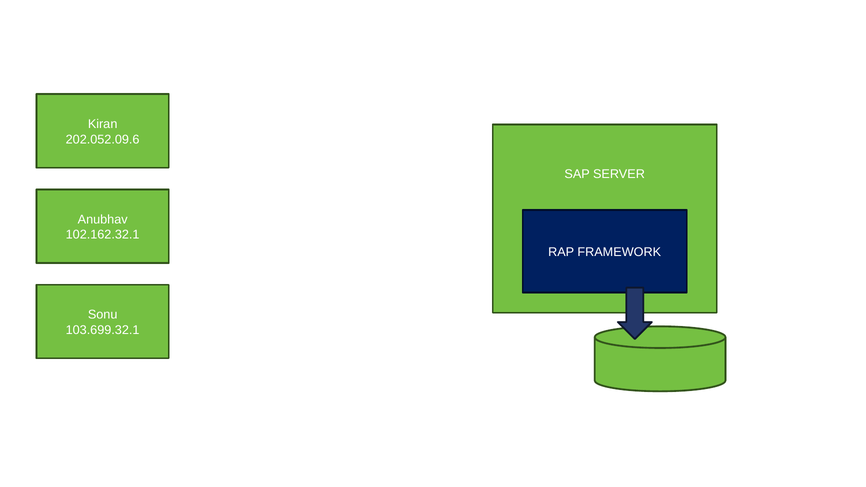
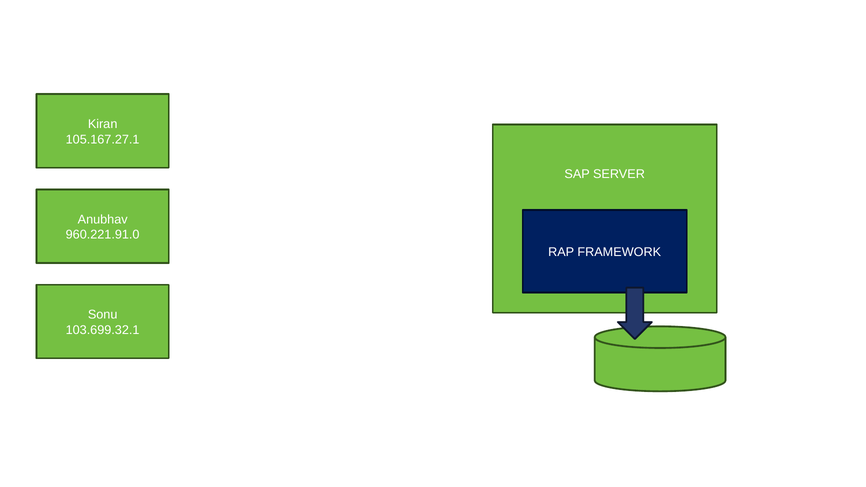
202.052.09.6: 202.052.09.6 -> 105.167.27.1
102.162.32.1: 102.162.32.1 -> 960.221.91.0
